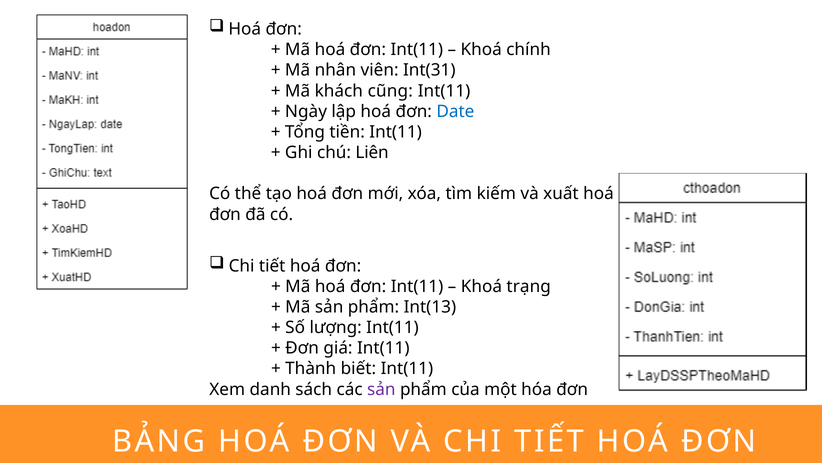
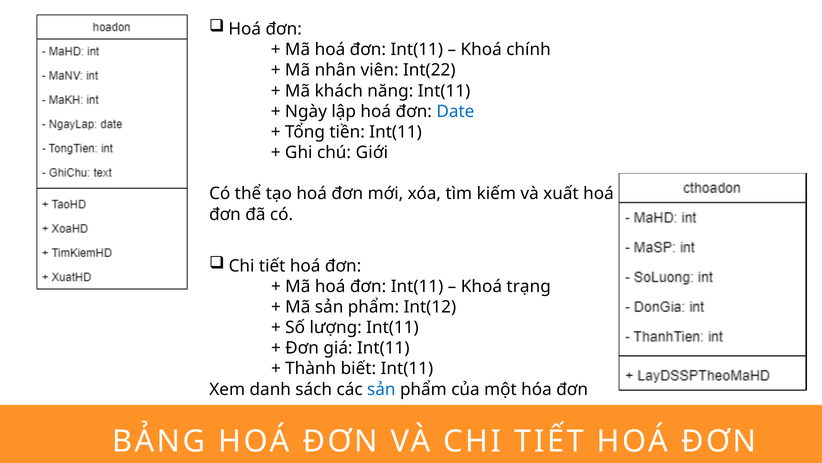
Int(31: Int(31 -> Int(22
cũng: cũng -> năng
Liên: Liên -> Giới
Int(13: Int(13 -> Int(12
sản at (381, 389) colour: purple -> blue
